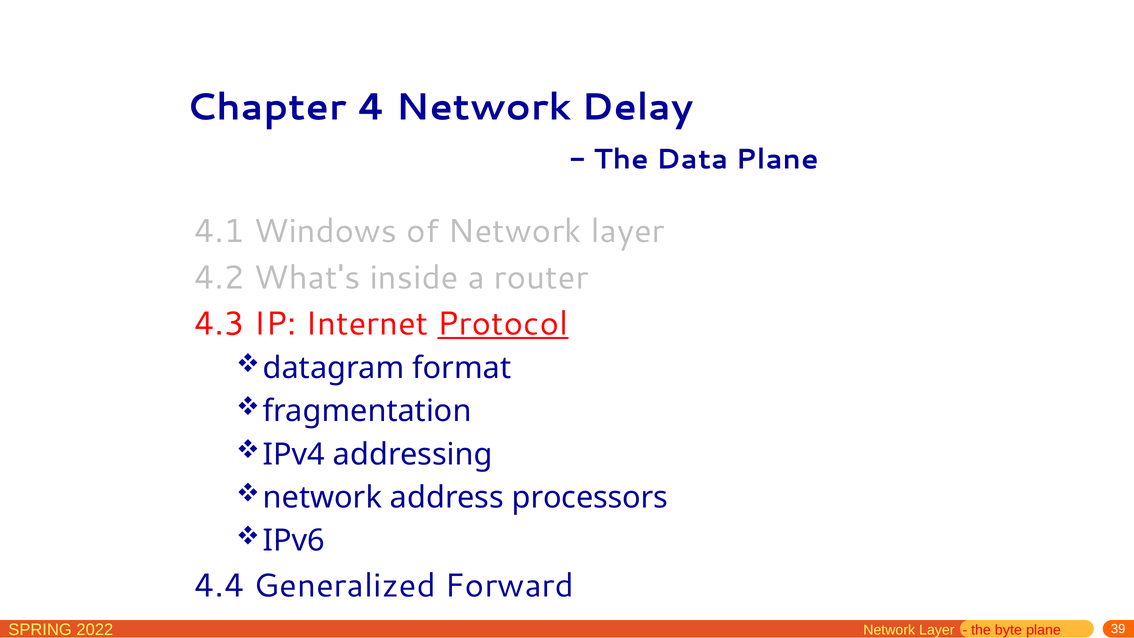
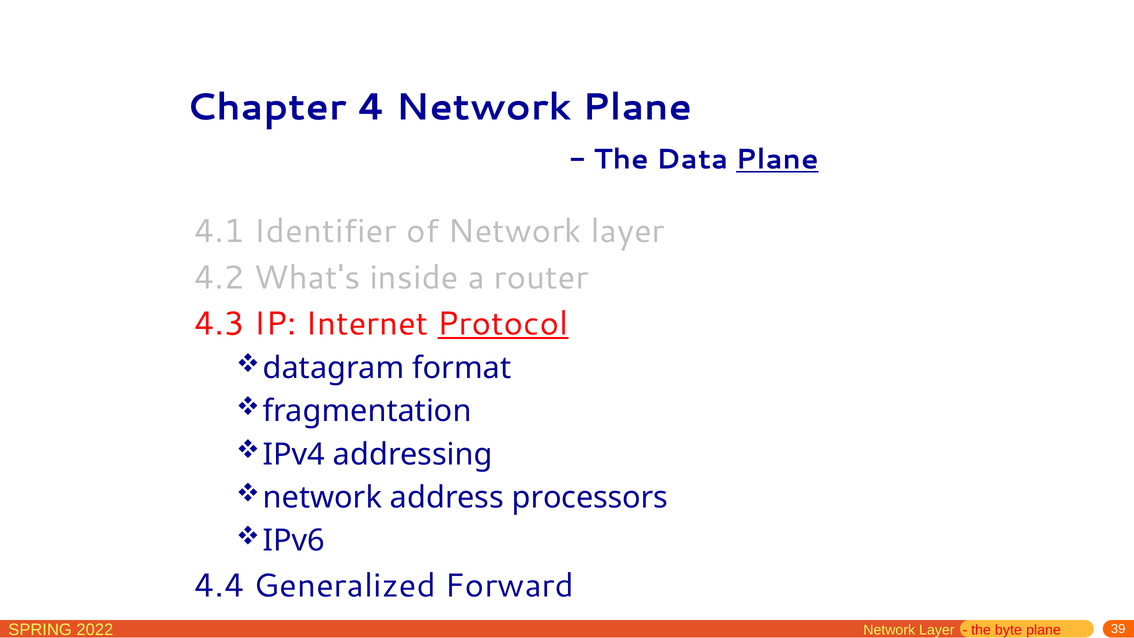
Network Delay: Delay -> Plane
Plane at (777, 160) underline: none -> present
Windows: Windows -> Identifier
